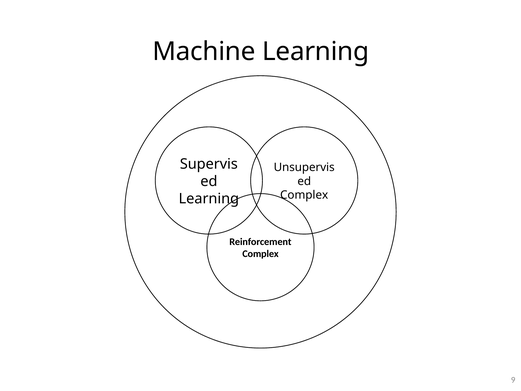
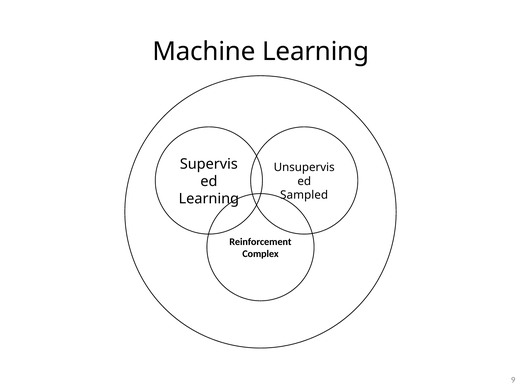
Complex at (304, 195): Complex -> Sampled
